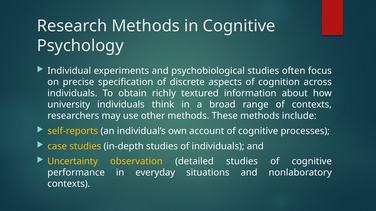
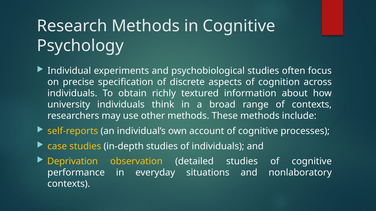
Uncertainty: Uncertainty -> Deprivation
